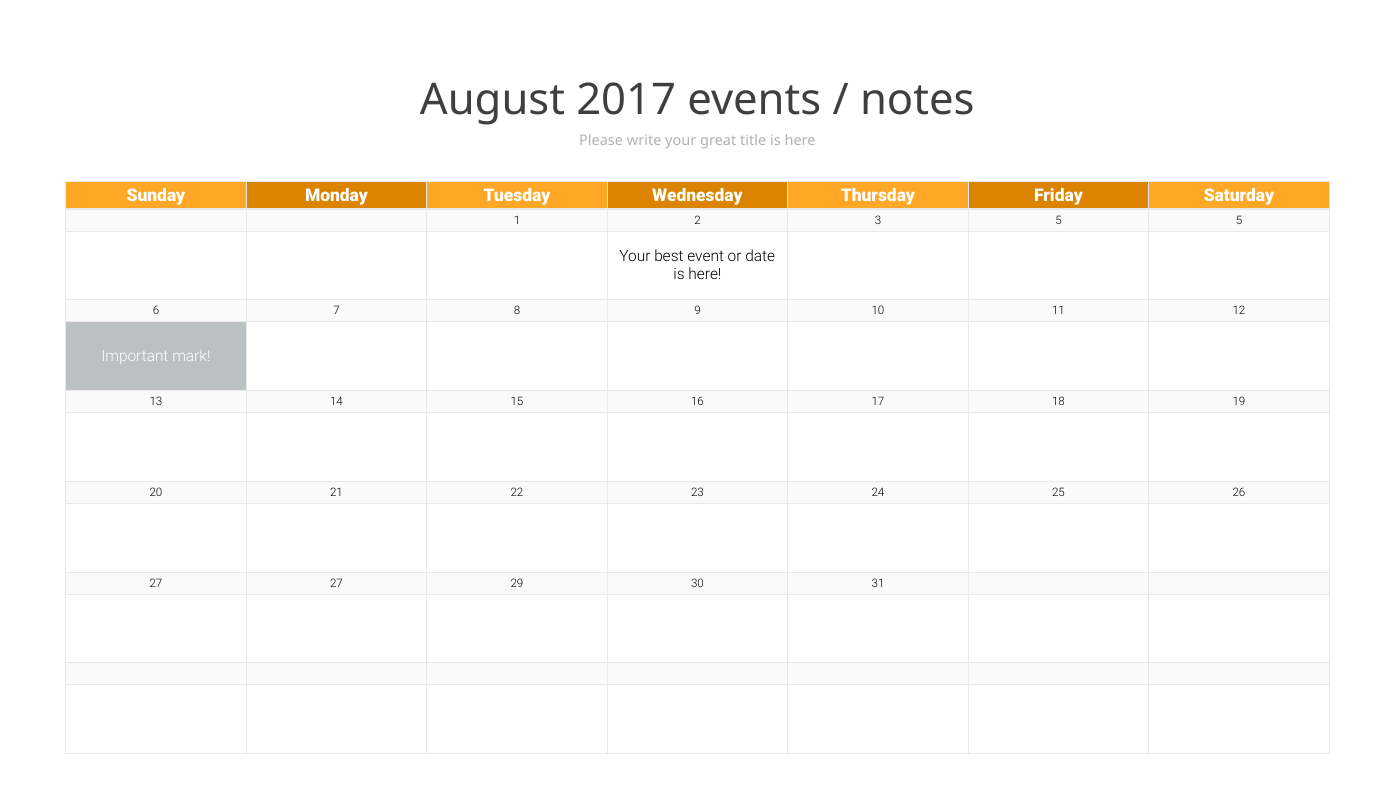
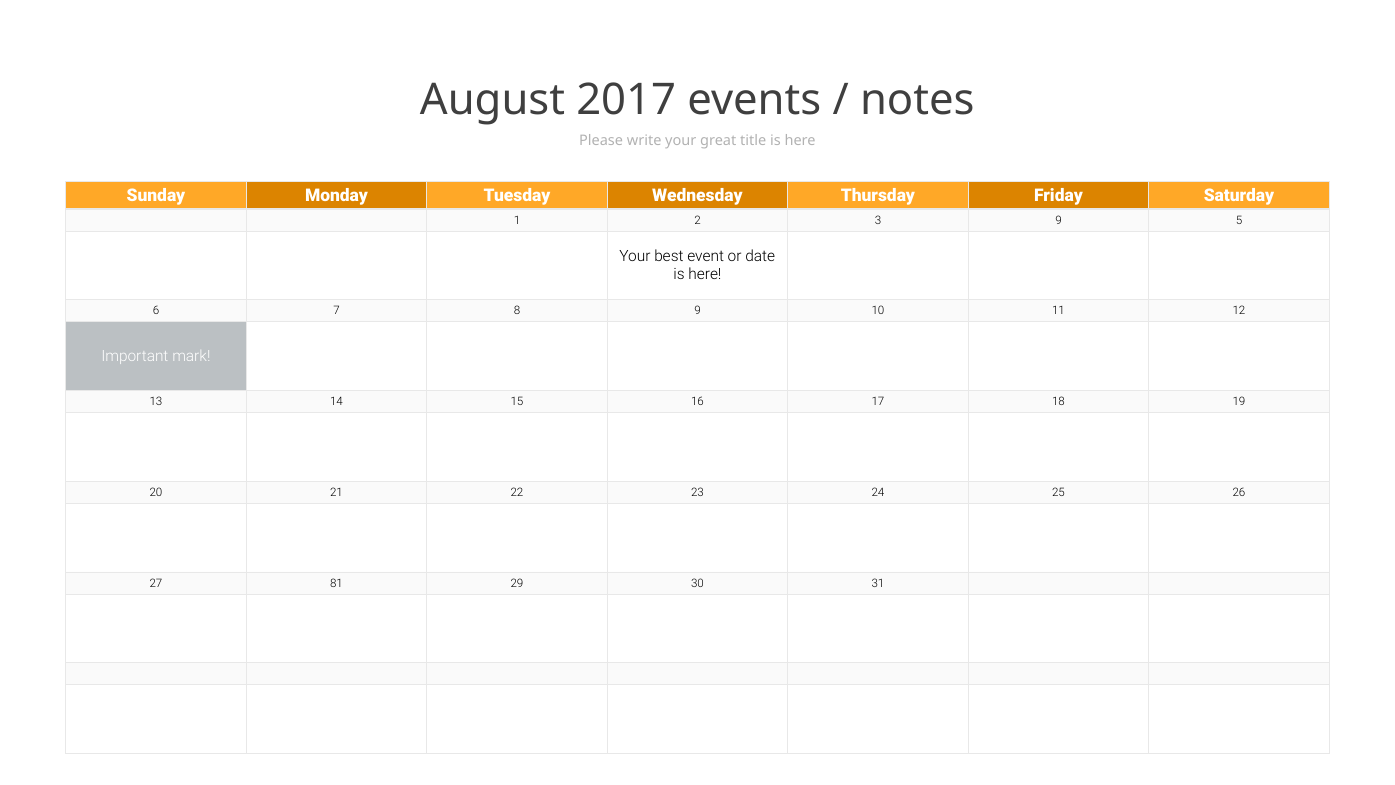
3 5: 5 -> 9
27 27: 27 -> 81
